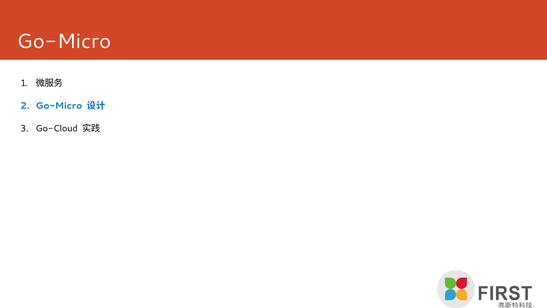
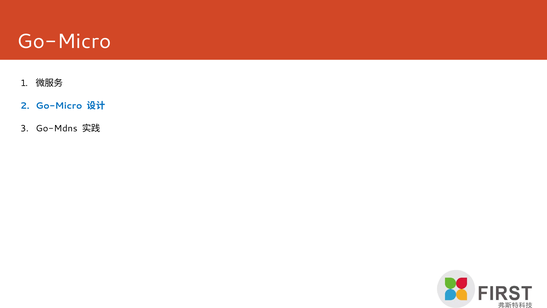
Go-Cloud: Go-Cloud -> Go-Mdns
